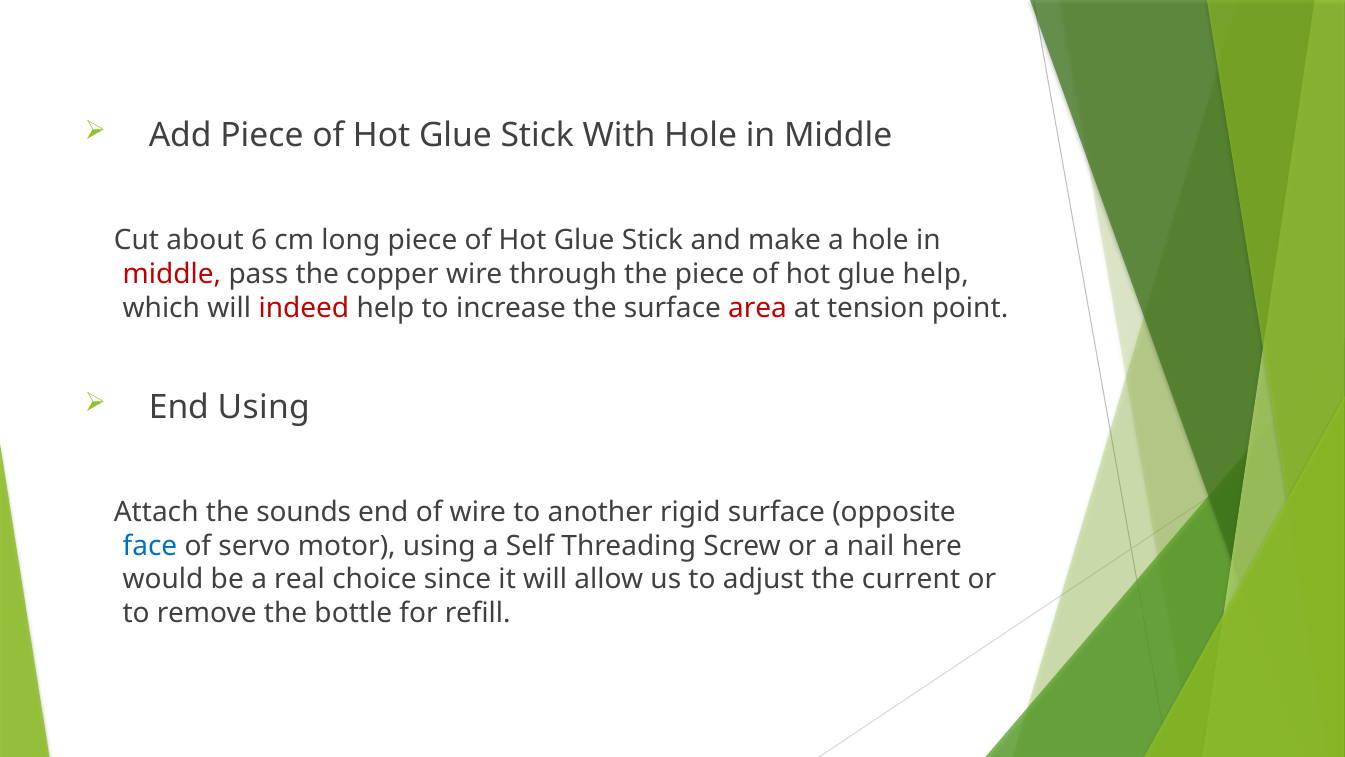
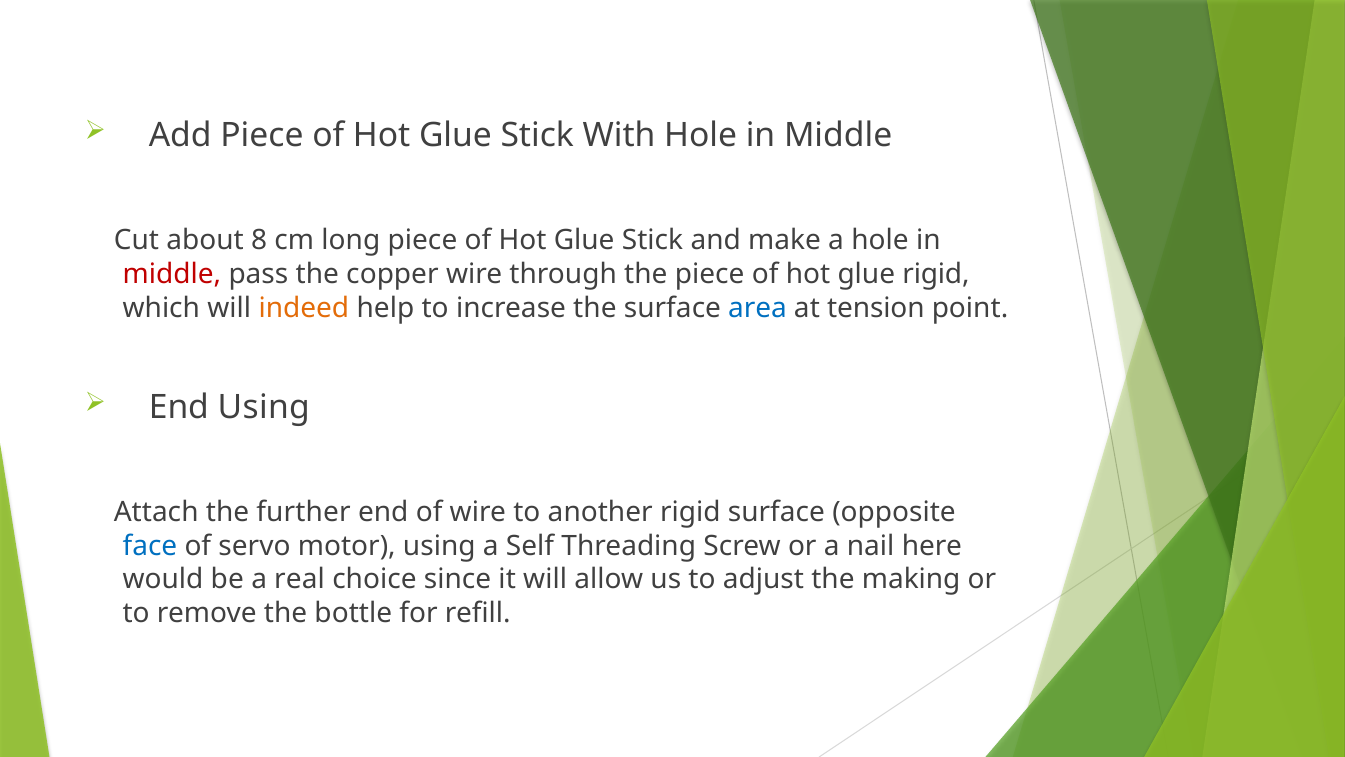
6: 6 -> 8
glue help: help -> rigid
indeed colour: red -> orange
area colour: red -> blue
sounds: sounds -> further
current: current -> making
